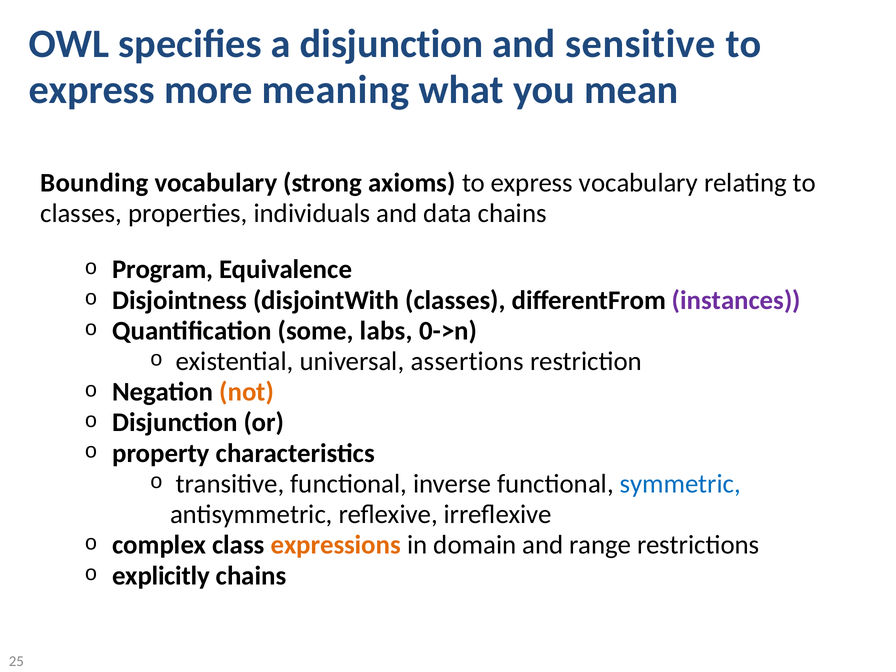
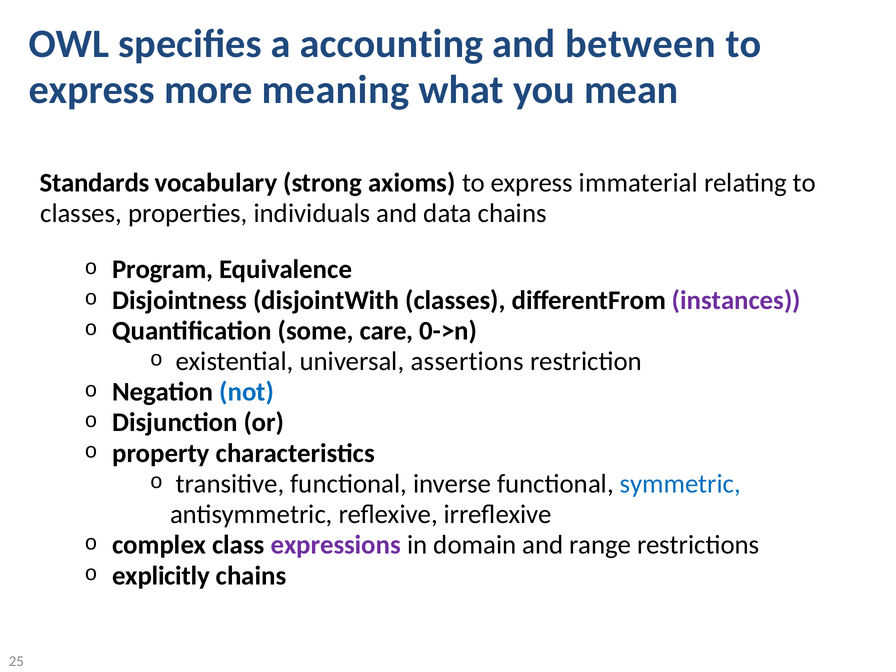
a disjunction: disjunction -> accounting
sensitive: sensitive -> between
Bounding: Bounding -> Standards
express vocabulary: vocabulary -> immaterial
labs: labs -> care
not colour: orange -> blue
expressions colour: orange -> purple
